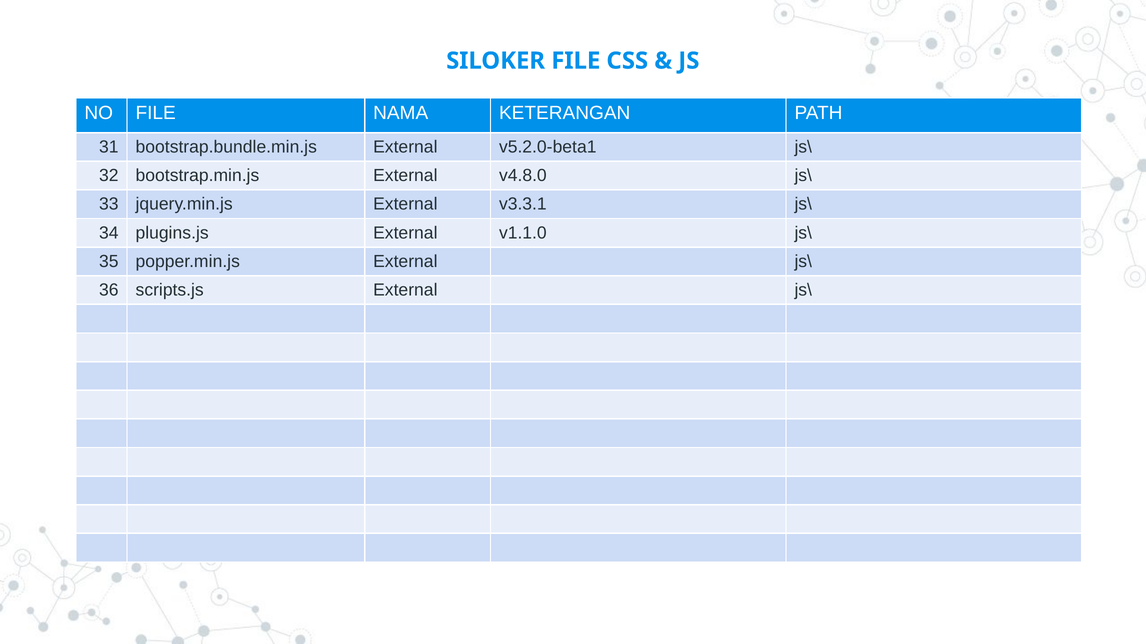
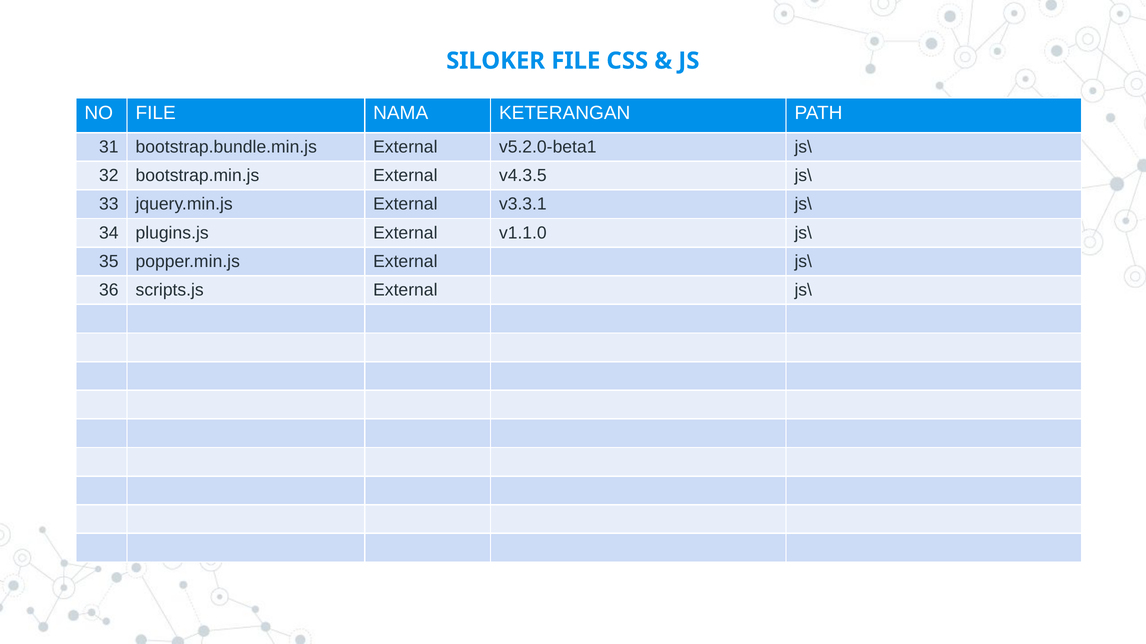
v4.8.0: v4.8.0 -> v4.3.5
